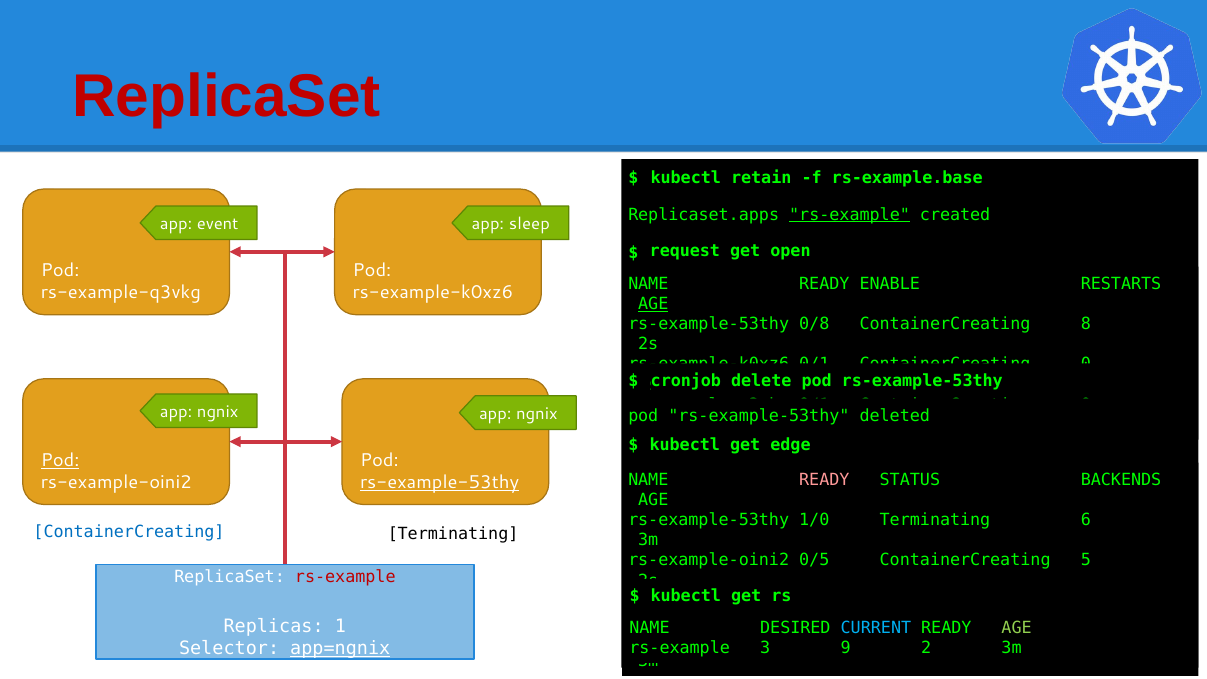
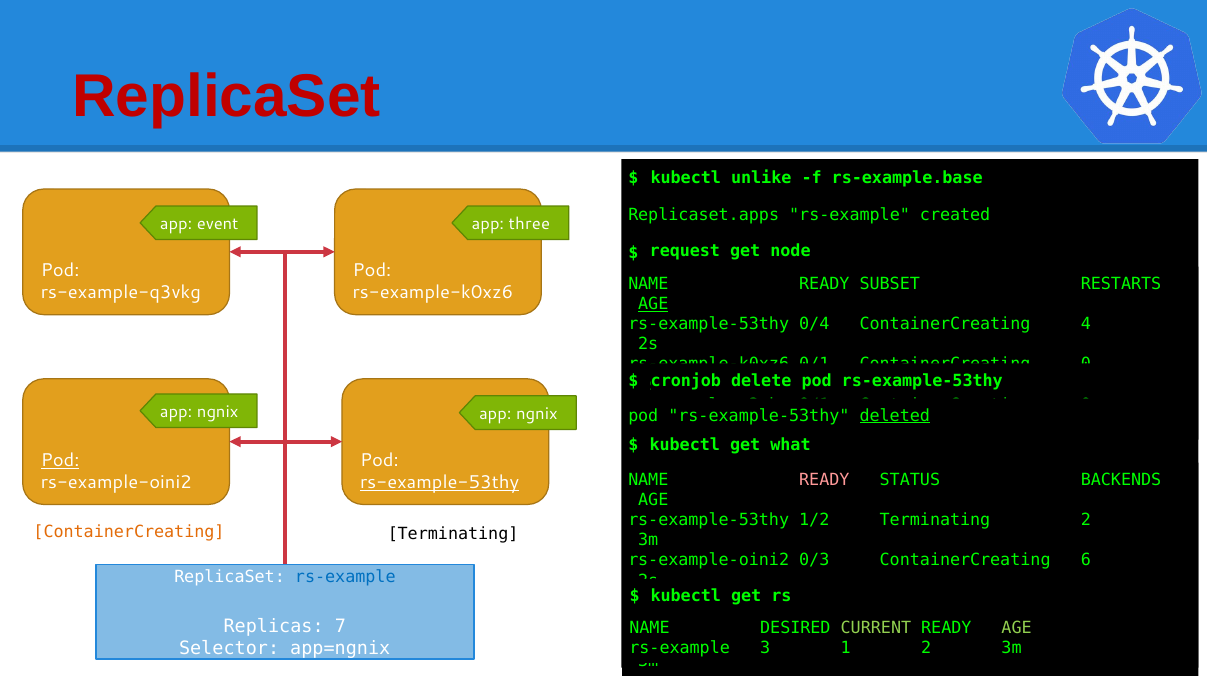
retain: retain -> unlike
rs-example at (850, 215) underline: present -> none
sleep: sleep -> three
open: open -> node
ENABLE: ENABLE -> SUBSET
0/8: 0/8 -> 0/4
8: 8 -> 4
deleted underline: none -> present
edge: edge -> what
1/0: 1/0 -> 1/2
Terminating 6: 6 -> 2
ContainerCreating at (129, 532) colour: blue -> orange
0/5: 0/5 -> 0/3
5: 5 -> 6
rs-example at (345, 577) colour: red -> blue
1: 1 -> 7
CURRENT colour: light blue -> light green
app=ngnix underline: present -> none
9: 9 -> 1
